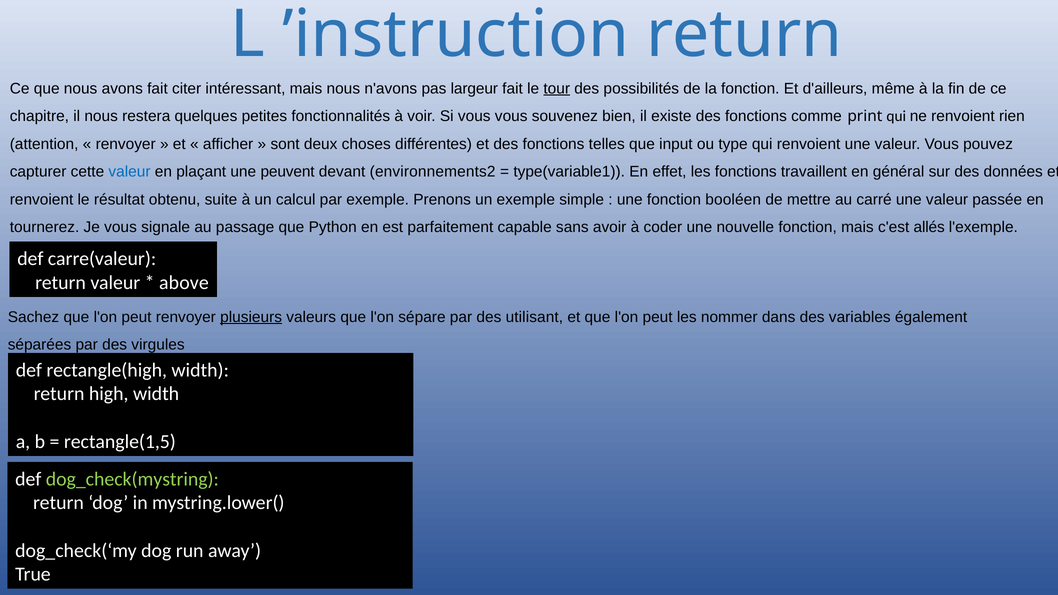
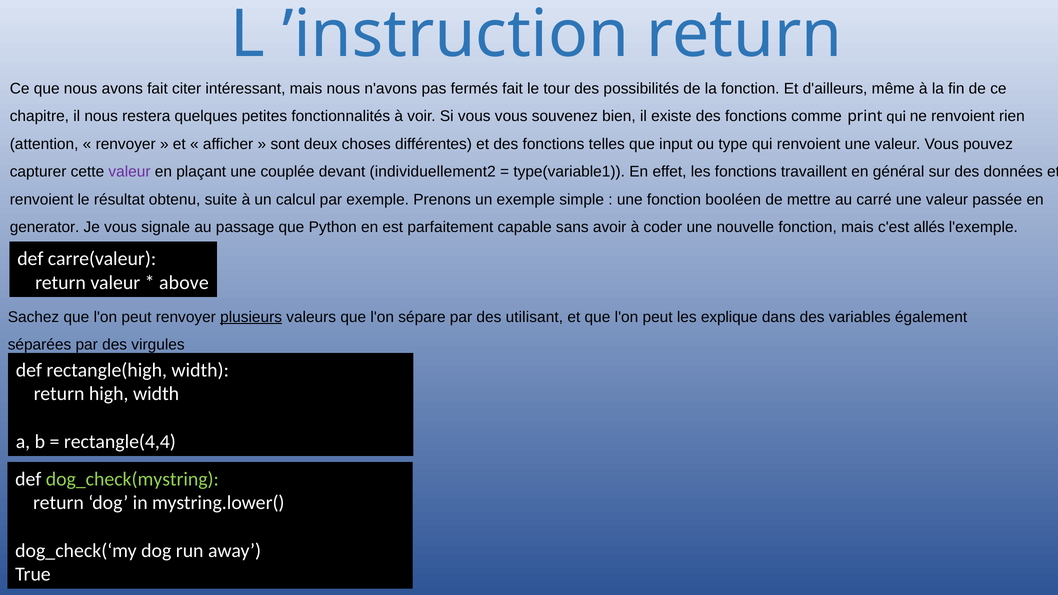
largeur: largeur -> fermés
tour underline: present -> none
valeur at (129, 172) colour: blue -> purple
peuvent: peuvent -> couplée
environnements2: environnements2 -> individuellement2
tournerez: tournerez -> generator
nommer: nommer -> explique
rectangle(1,5: rectangle(1,5 -> rectangle(4,4
